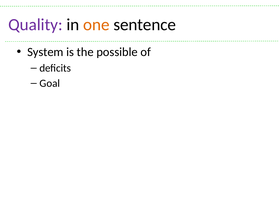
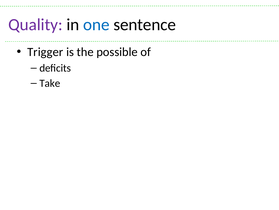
one colour: orange -> blue
System: System -> Trigger
Goal: Goal -> Take
